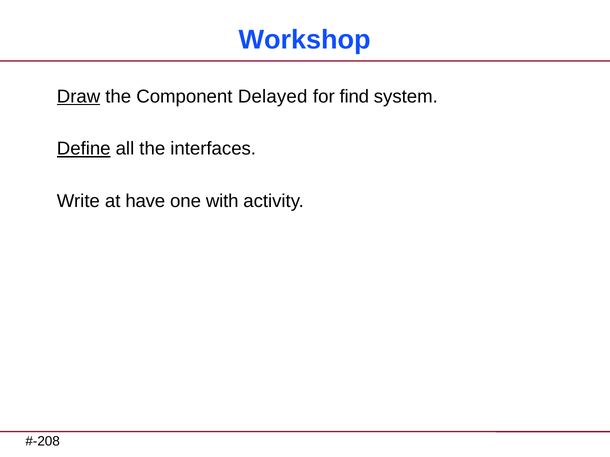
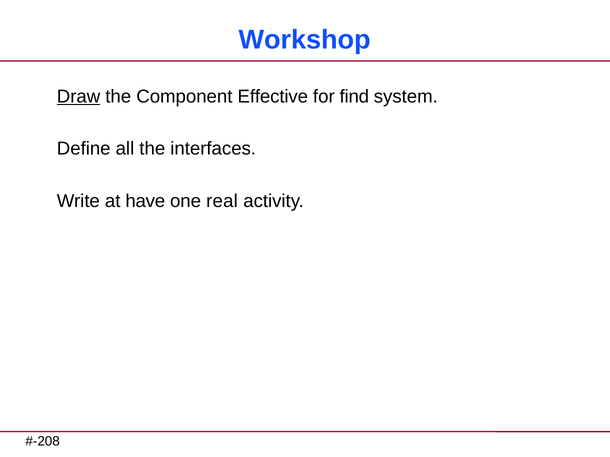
Delayed: Delayed -> Effective
Define underline: present -> none
with: with -> real
